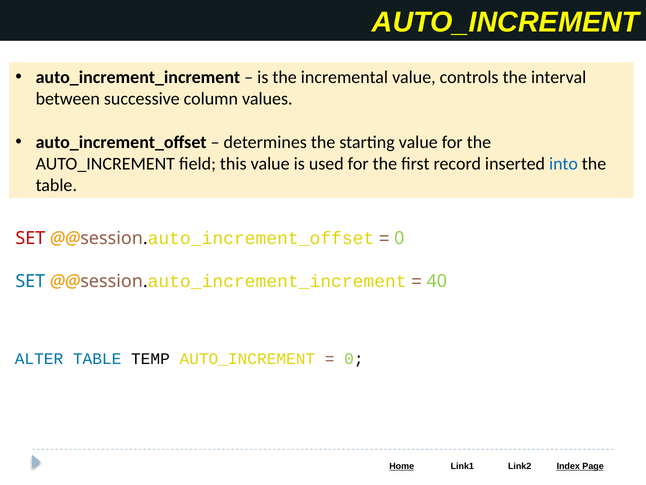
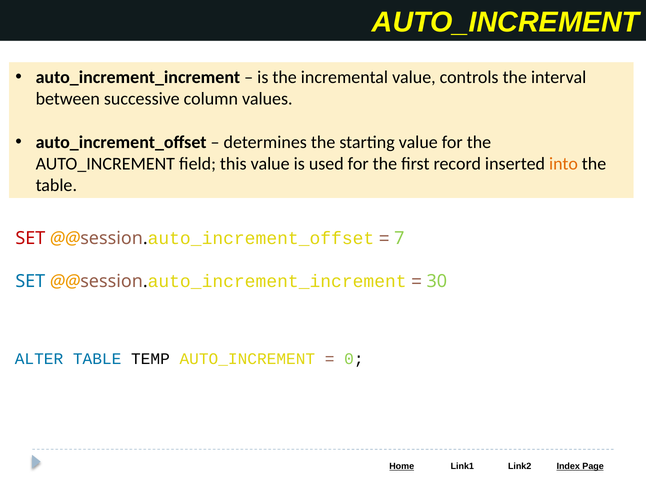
into colour: blue -> orange
0 at (399, 238): 0 -> 7
40: 40 -> 30
